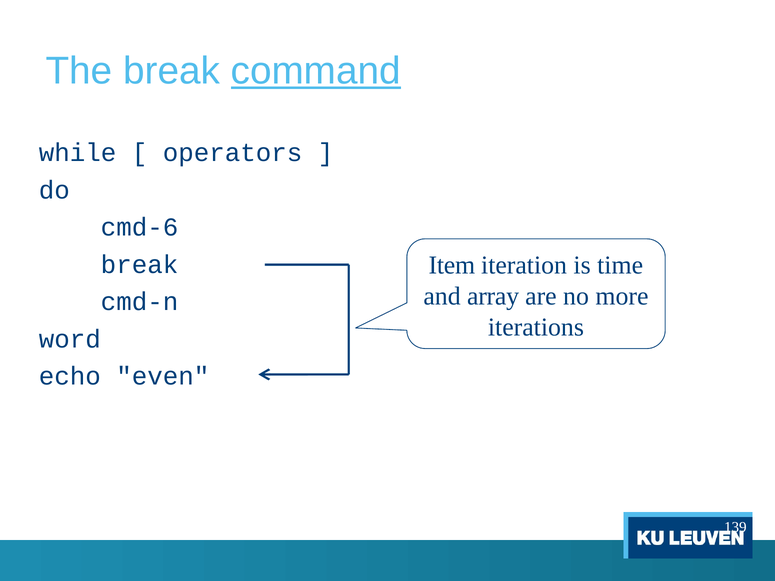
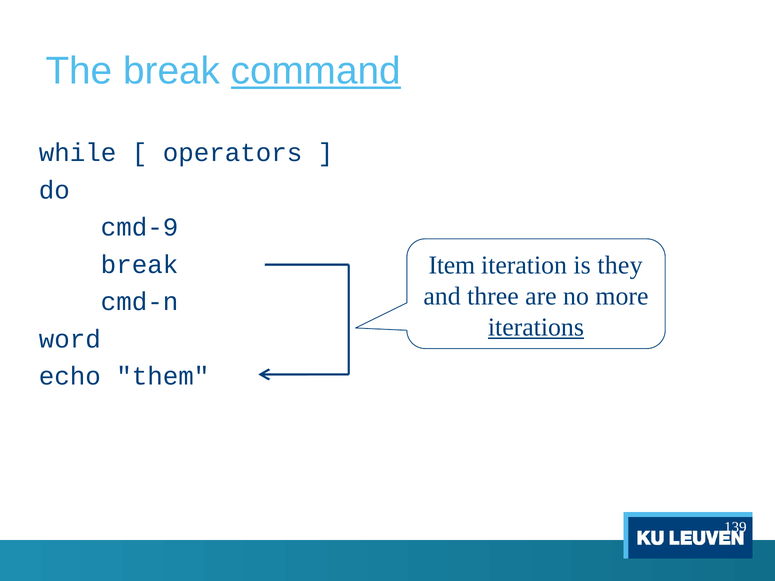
cmd-6: cmd-6 -> cmd-9
time: time -> they
array: array -> three
iterations underline: none -> present
even: even -> them
